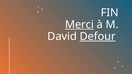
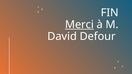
Defour underline: present -> none
